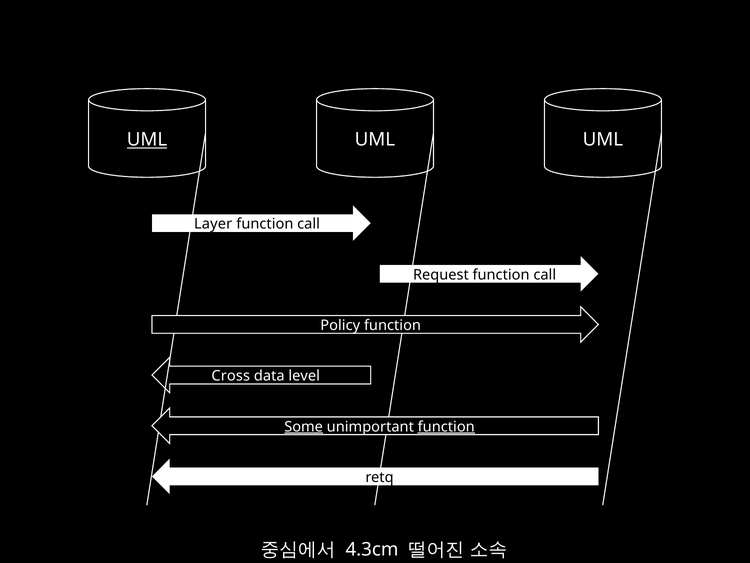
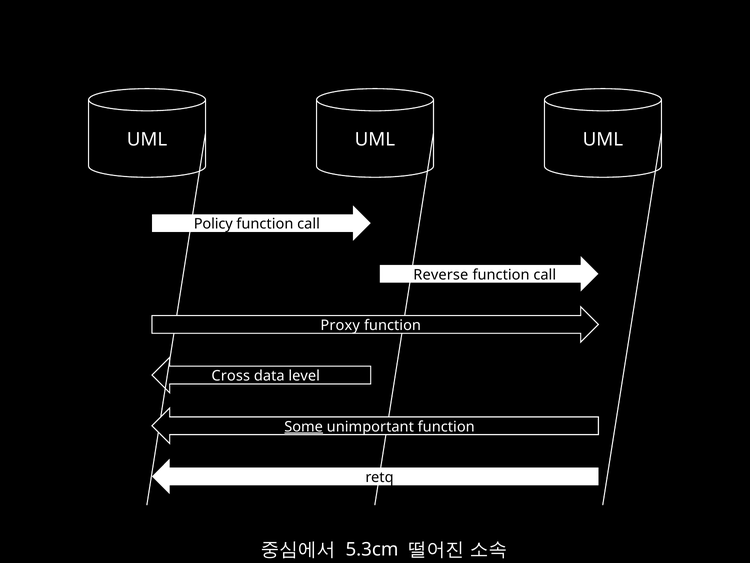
UML at (147, 140) underline: present -> none
Layer: Layer -> Policy
Request: Request -> Reverse
Policy: Policy -> Proxy
function at (446, 426) underline: present -> none
4.3cm: 4.3cm -> 5.3cm
